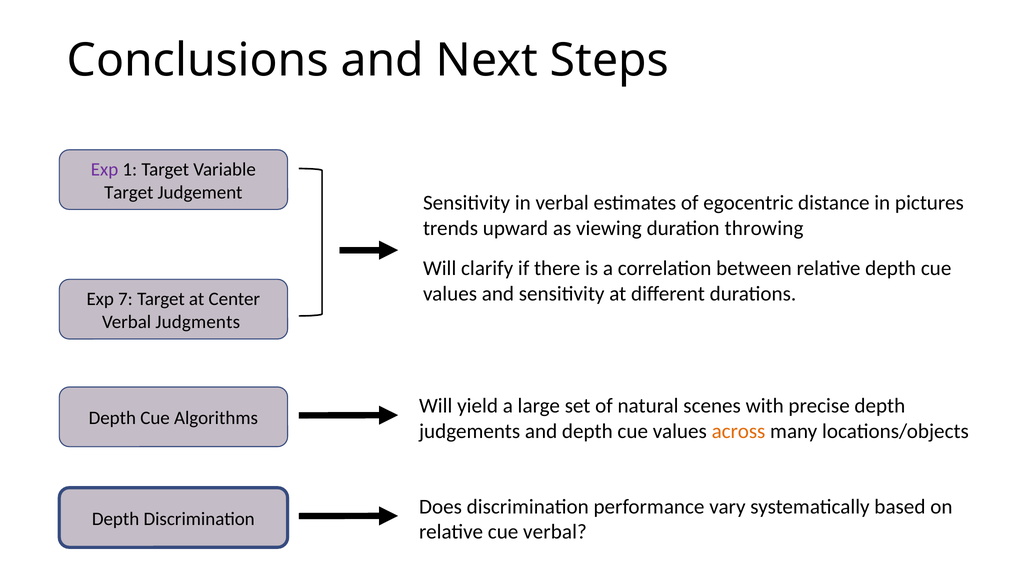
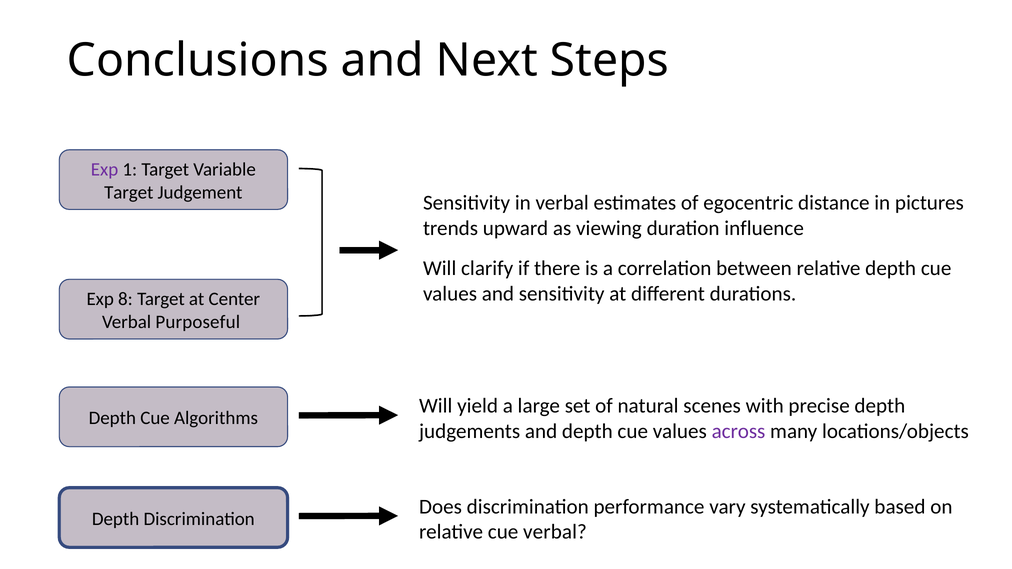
throwing: throwing -> influence
7: 7 -> 8
Judgments: Judgments -> Purposeful
across colour: orange -> purple
